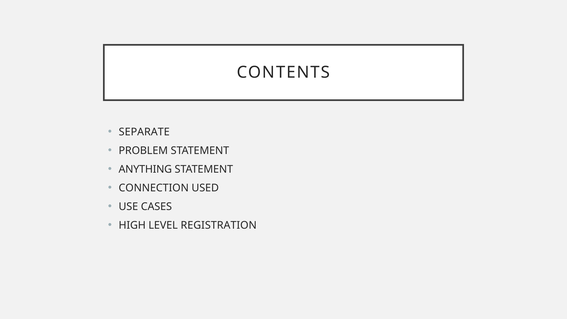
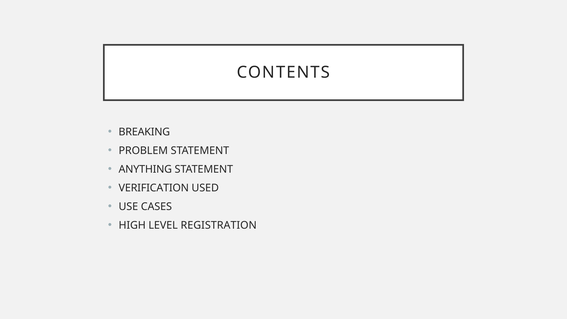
SEPARATE: SEPARATE -> BREAKING
CONNECTION: CONNECTION -> VERIFICATION
